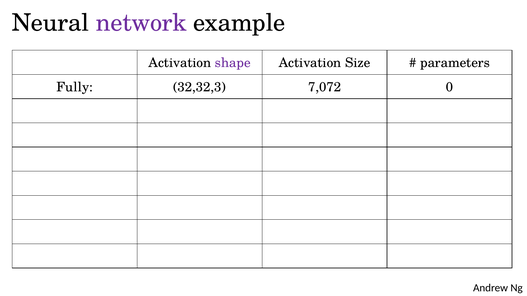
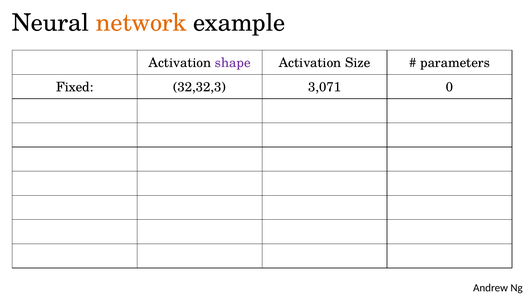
network colour: purple -> orange
Fully: Fully -> Fixed
7,072: 7,072 -> 3,071
